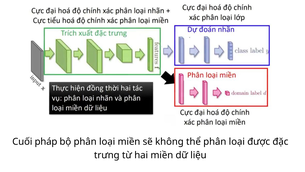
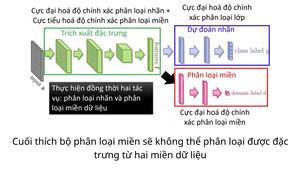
pháp: pháp -> thích
